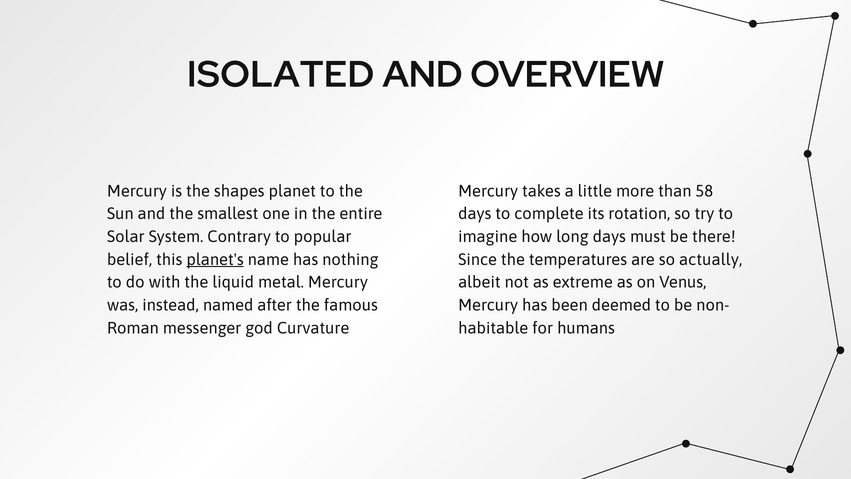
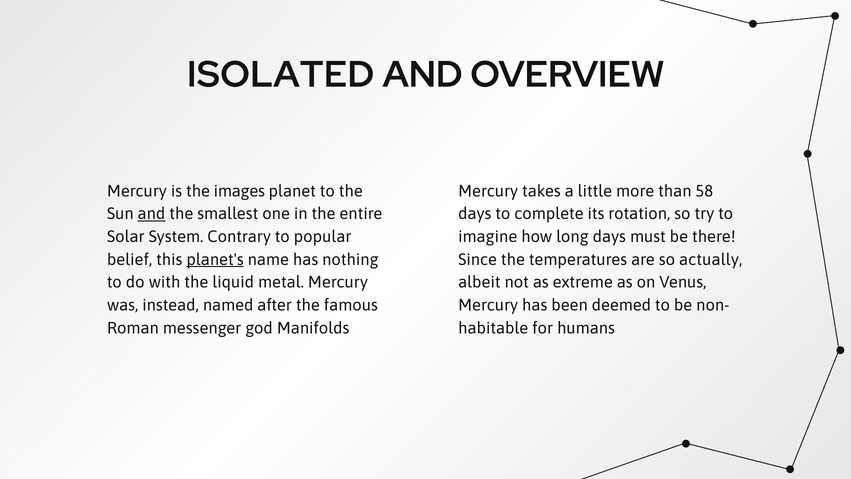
shapes: shapes -> images
and at (151, 214) underline: none -> present
Curvature: Curvature -> Manifolds
